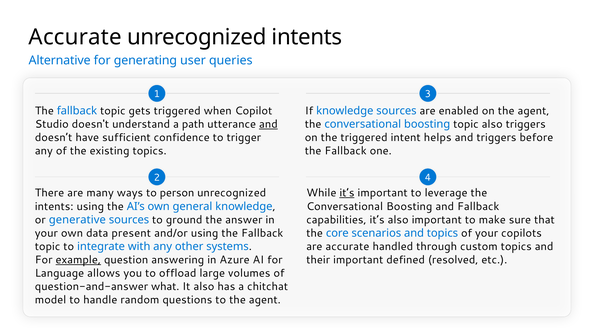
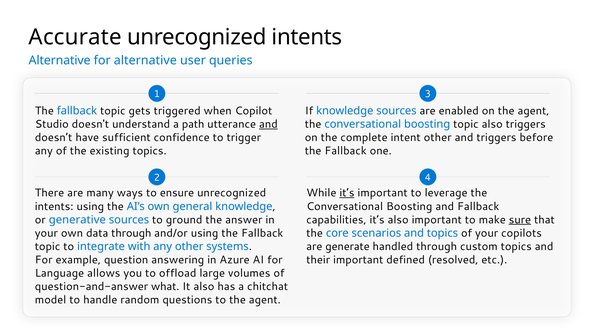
for generating: generating -> alternative
the triggered: triggered -> complete
intent helps: helps -> other
person: person -> ensure
sure underline: none -> present
data present: present -> through
are accurate: accurate -> generate
example underline: present -> none
